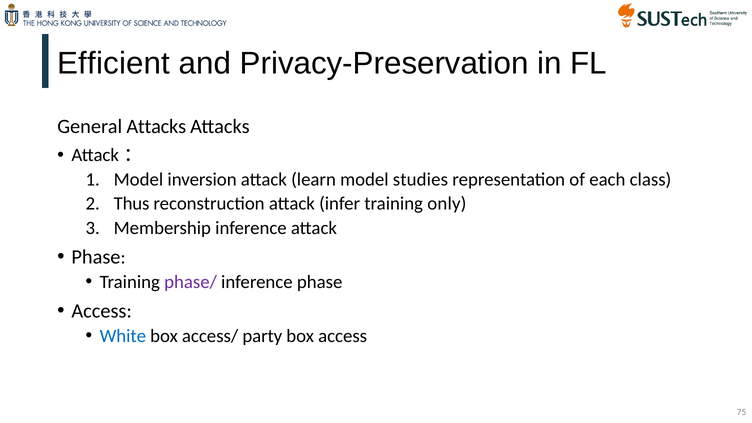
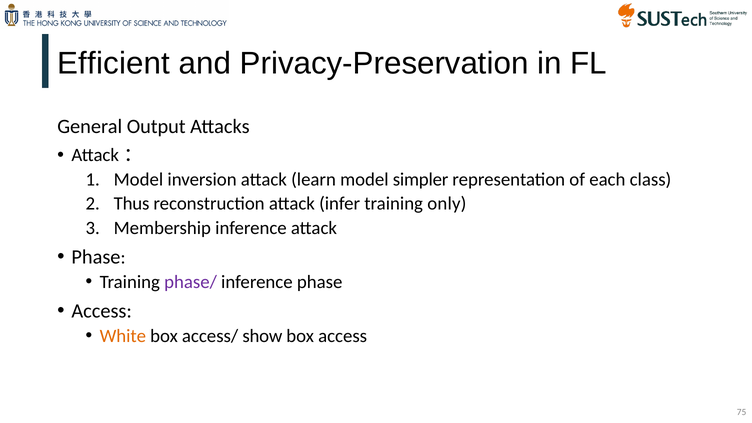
General Attacks: Attacks -> Output
studies: studies -> simpler
White colour: blue -> orange
party: party -> show
